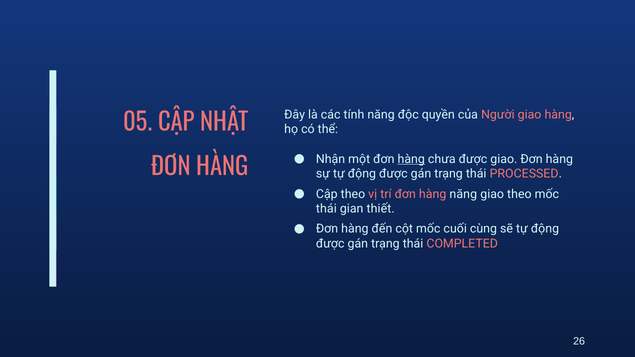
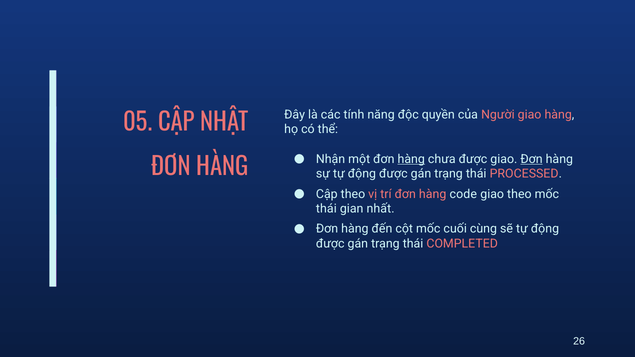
Đơn at (532, 159) underline: none -> present
hàng năng: năng -> code
thiết: thiết -> nhất
